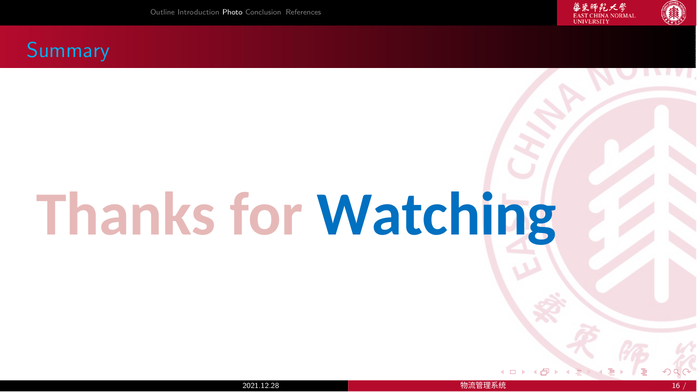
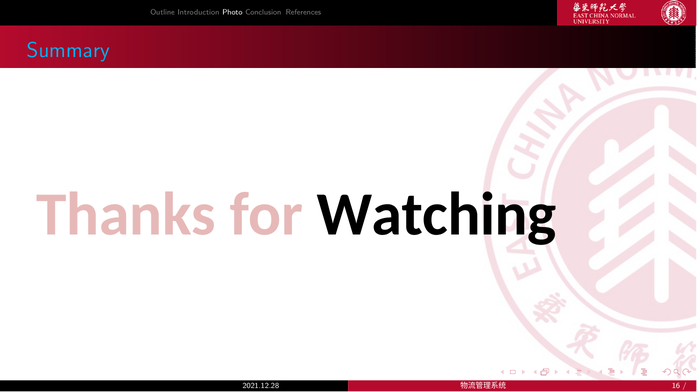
Watching colour: blue -> black
